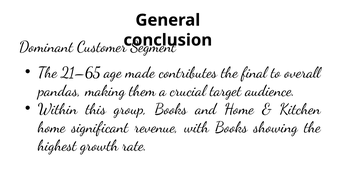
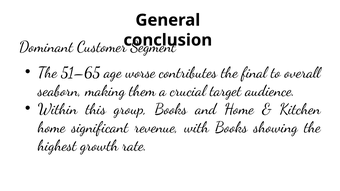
21–65: 21–65 -> 51–65
made: made -> worse
pandas: pandas -> seaborn
